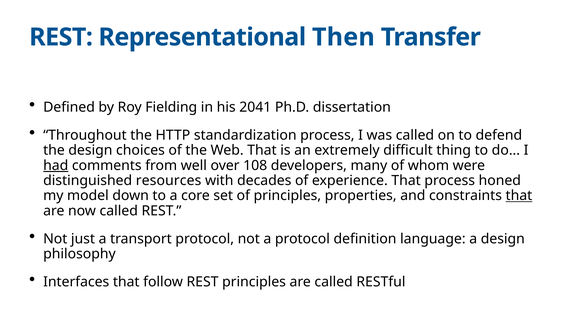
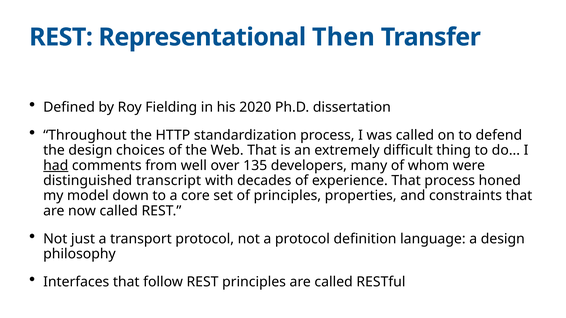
2041: 2041 -> 2020
108: 108 -> 135
resources: resources -> transcript
that at (519, 196) underline: present -> none
